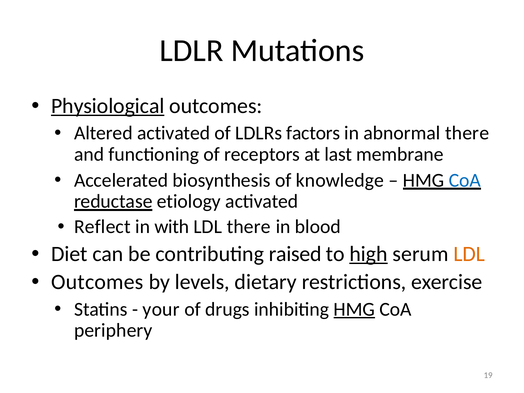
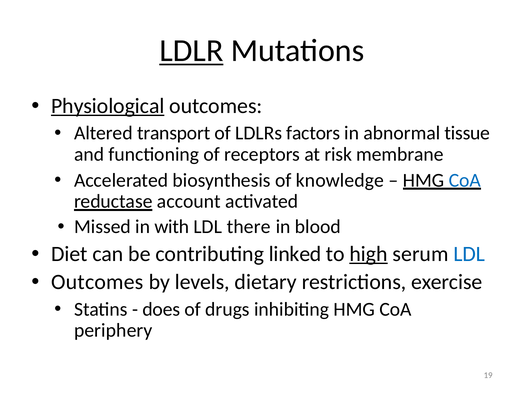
LDLR underline: none -> present
Altered activated: activated -> transport
abnormal there: there -> tissue
last: last -> risk
etiology: etiology -> account
Reflect: Reflect -> Missed
raised: raised -> linked
LDL at (469, 254) colour: orange -> blue
your: your -> does
HMG at (354, 309) underline: present -> none
